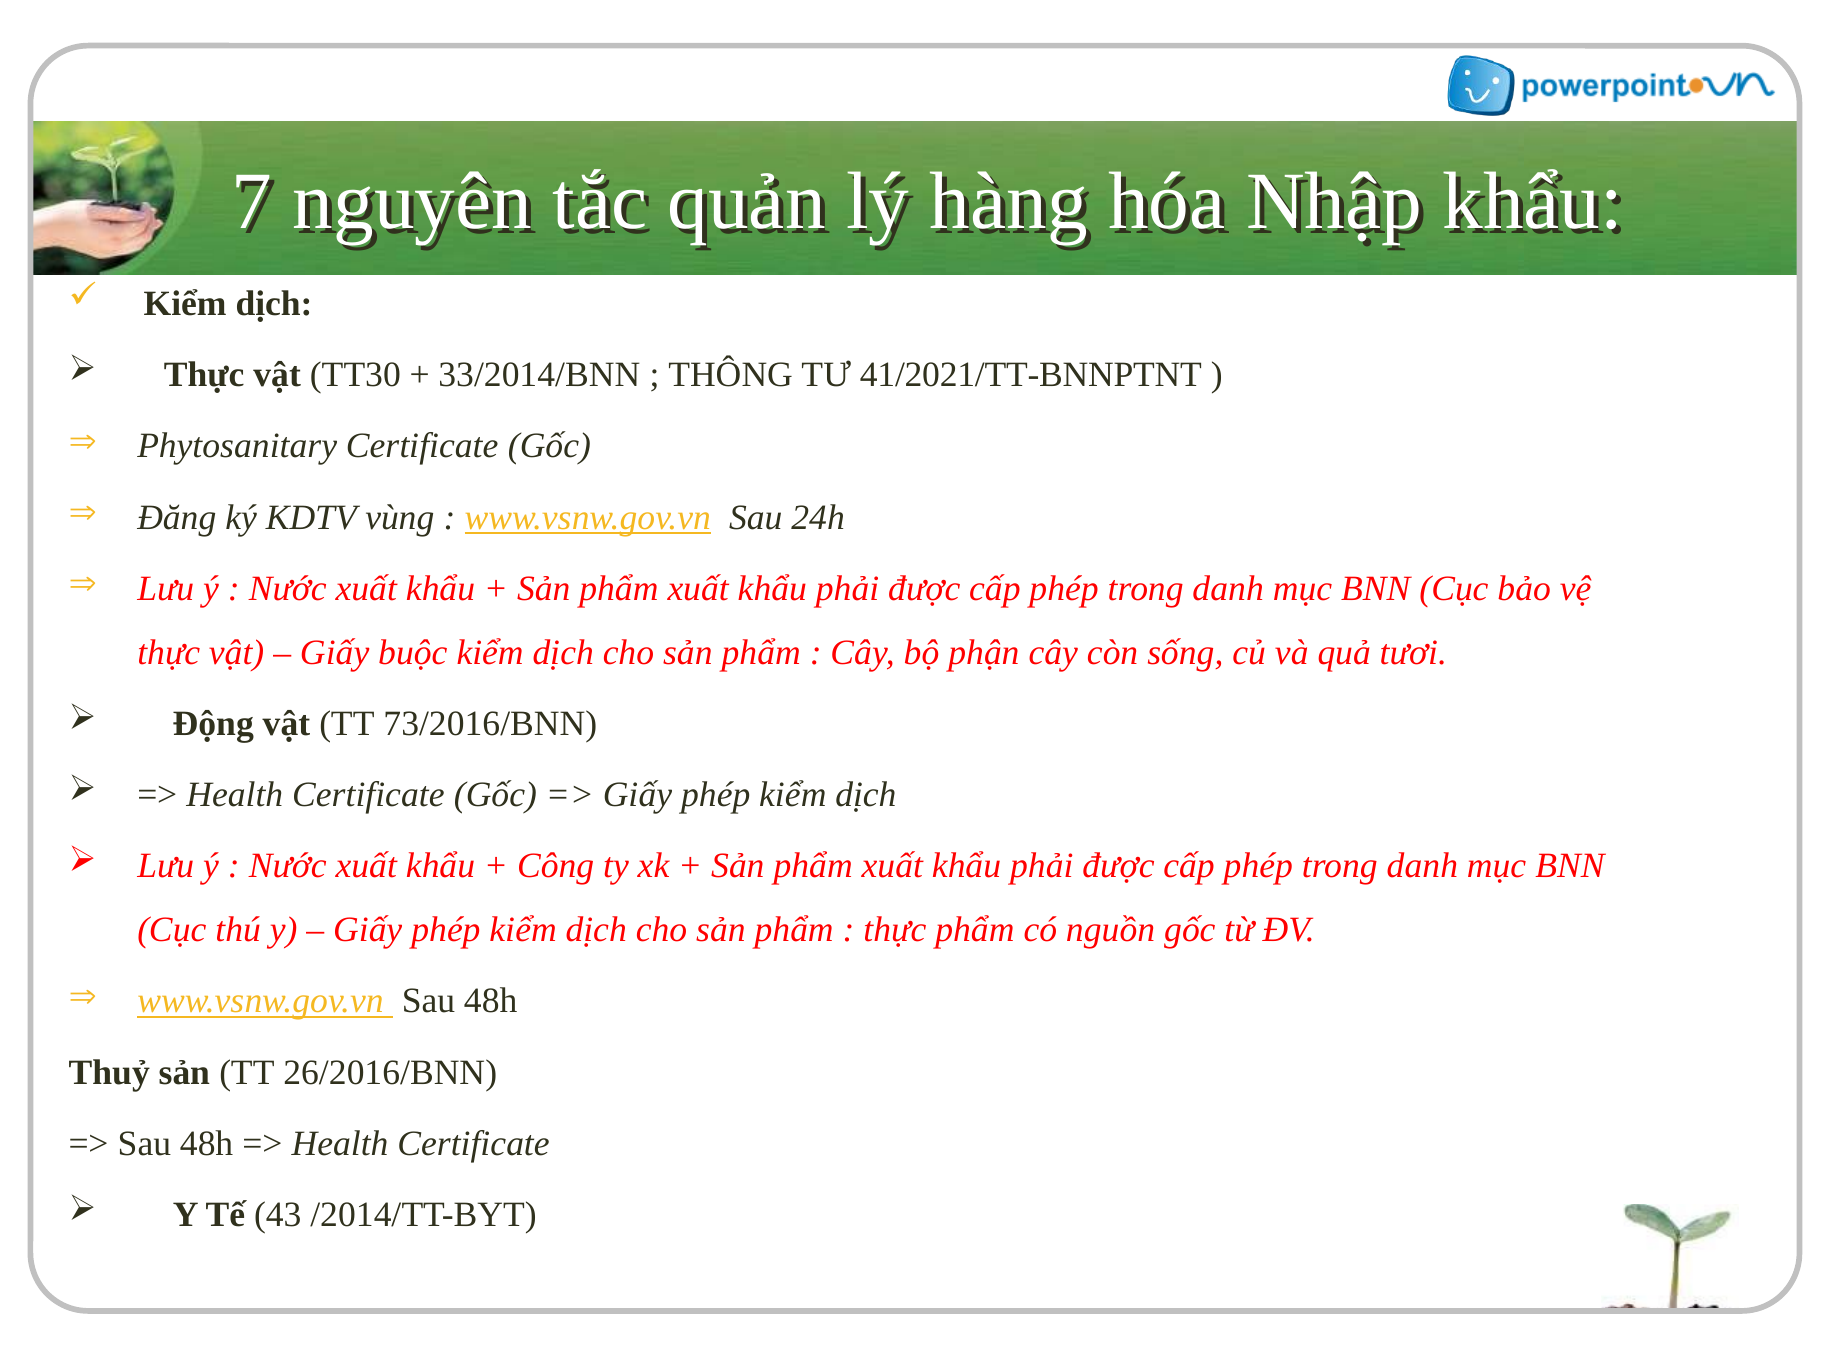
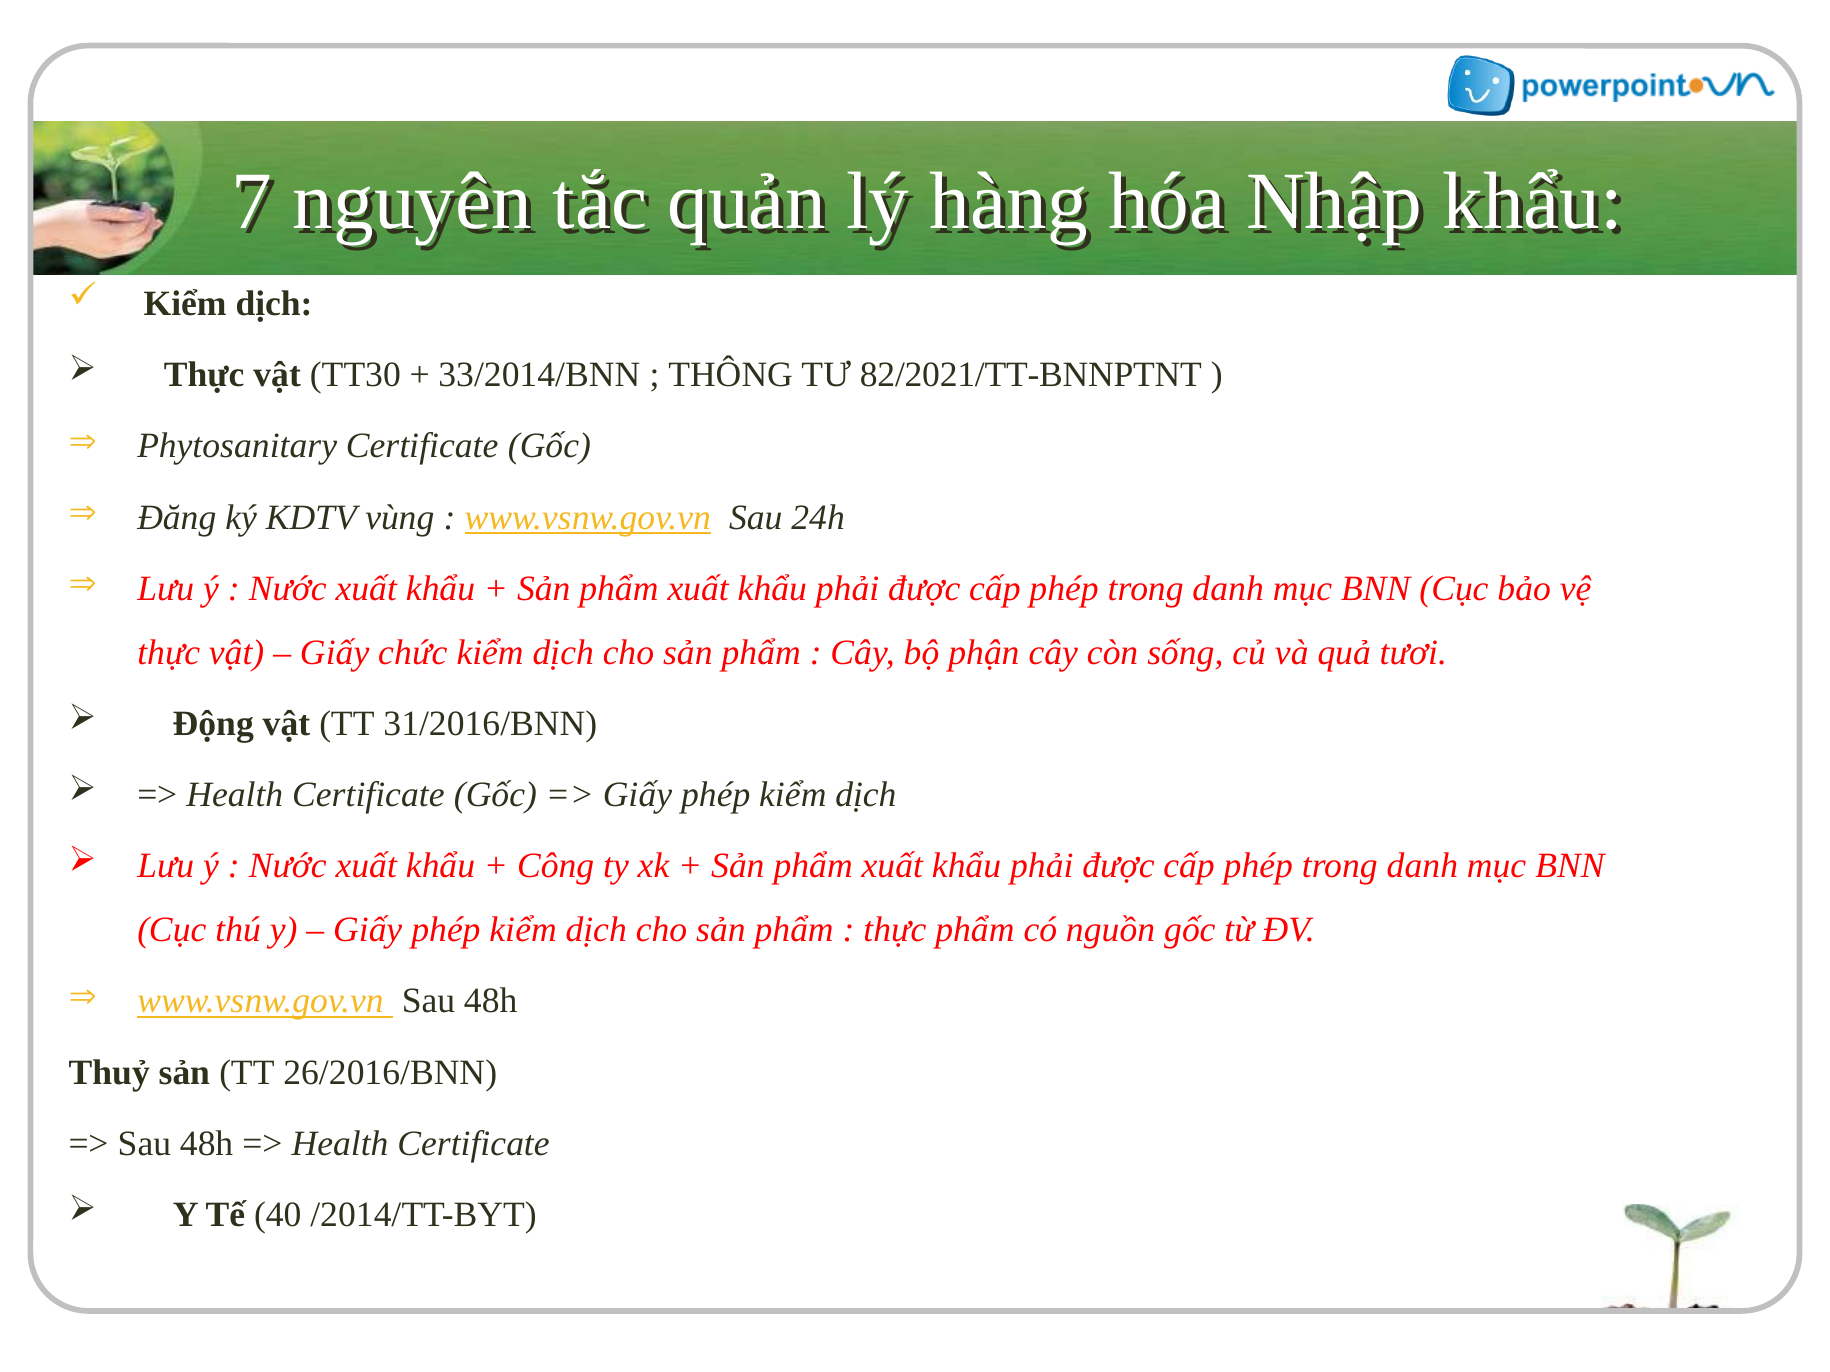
41/2021/TT-BNNPTNT: 41/2021/TT-BNNPTNT -> 82/2021/TT-BNNPTNT
buộc: buộc -> chức
73/2016/BNN: 73/2016/BNN -> 31/2016/BNN
43: 43 -> 40
